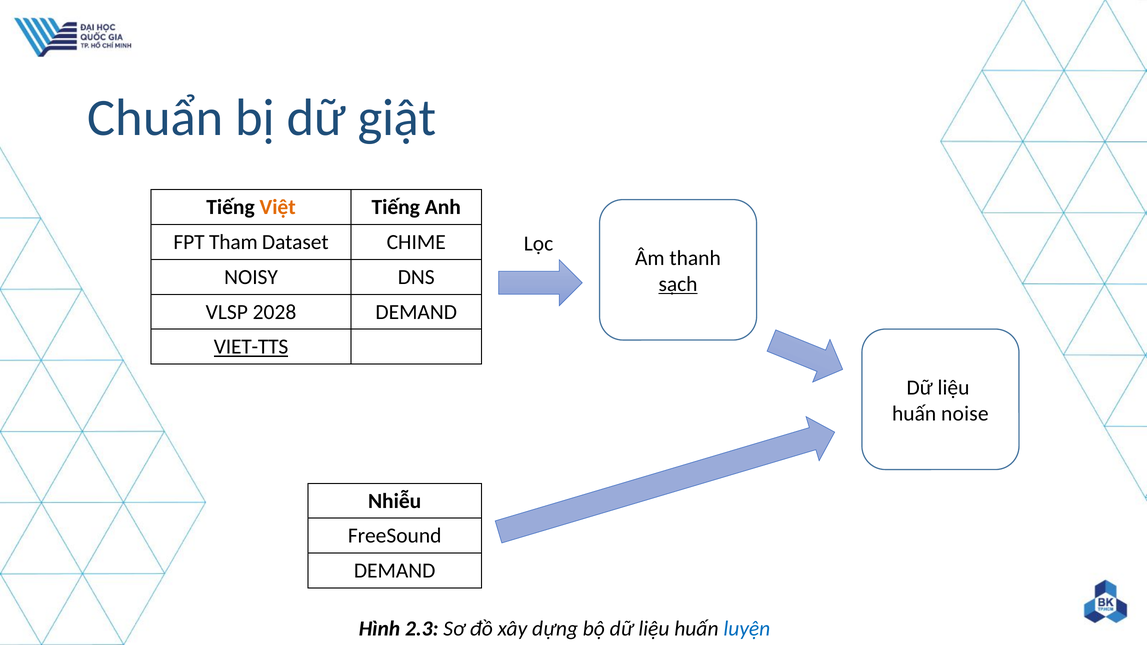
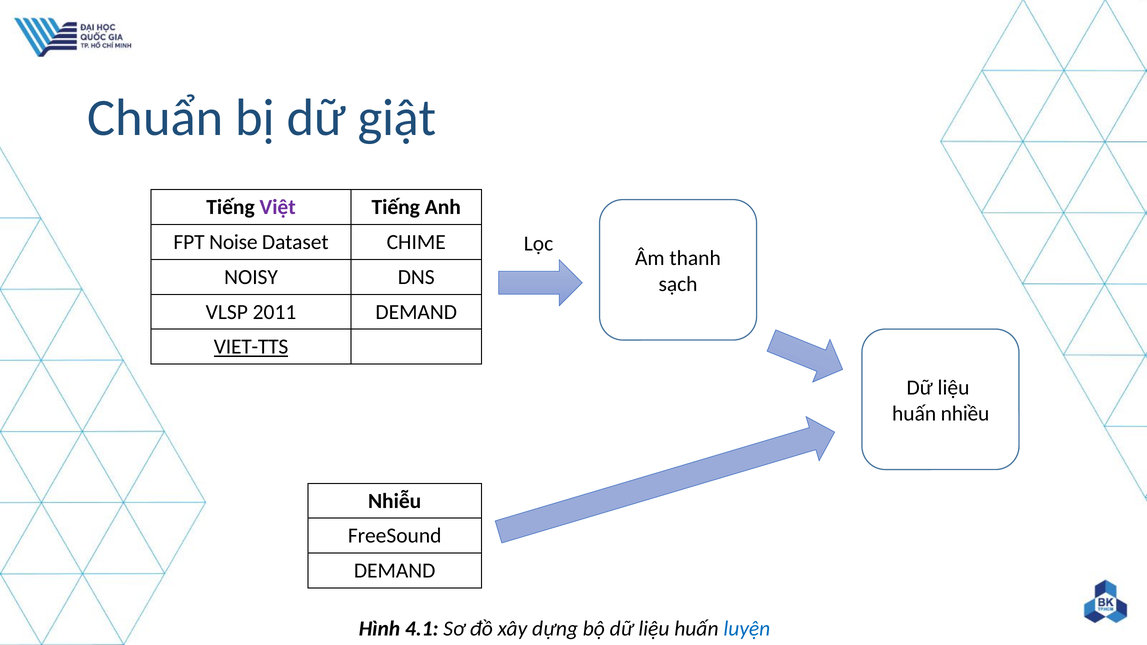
Việt colour: orange -> purple
Tham: Tham -> Noise
sạch underline: present -> none
2028: 2028 -> 2011
noise: noise -> nhiều
2.3: 2.3 -> 4.1
